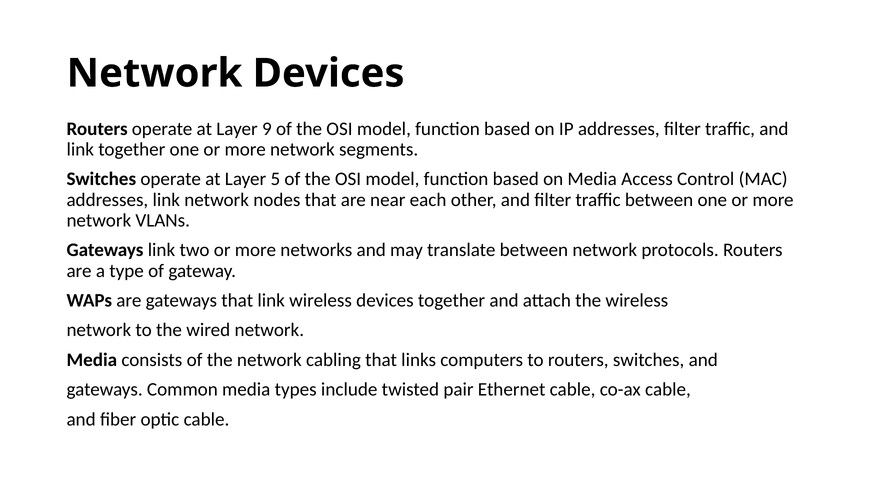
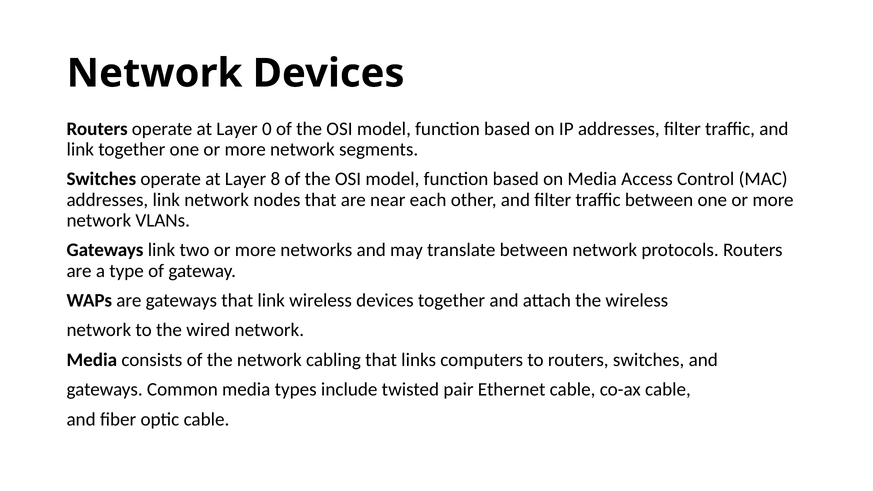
9: 9 -> 0
5: 5 -> 8
